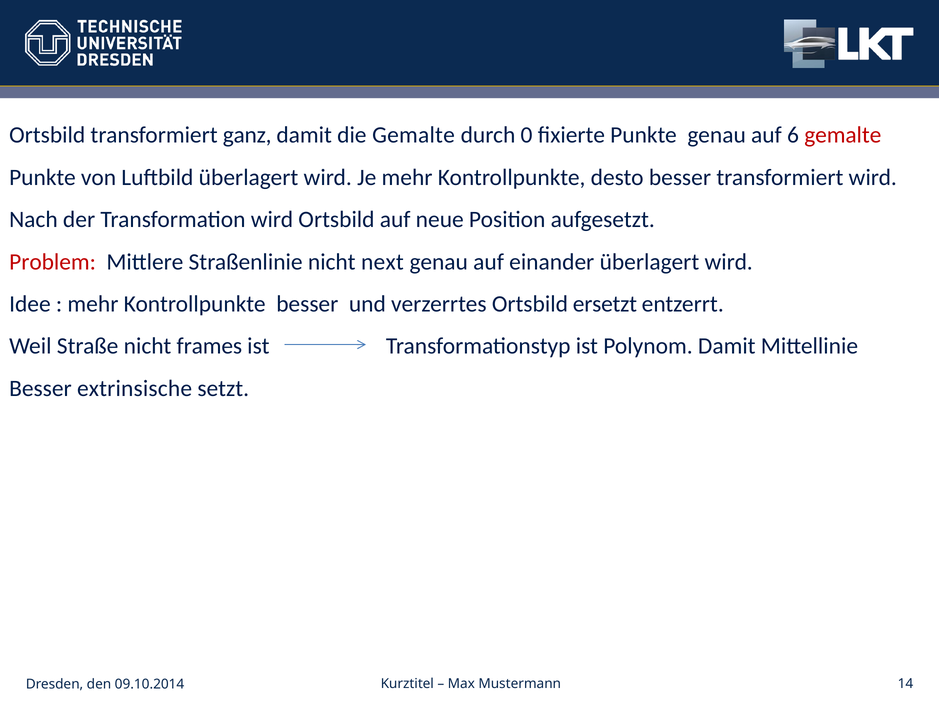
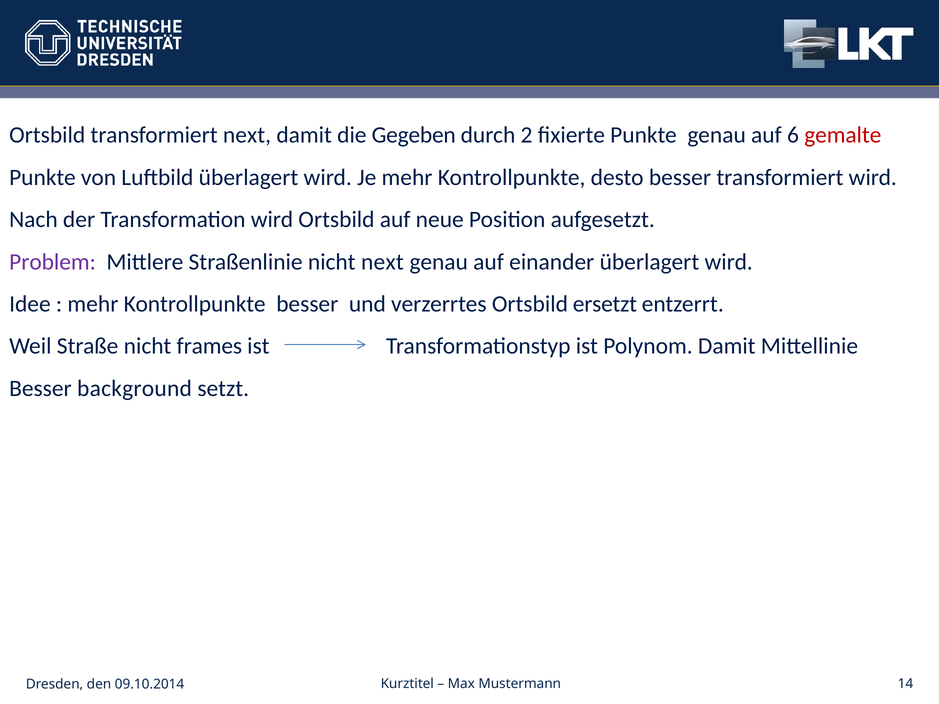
transformiert ganz: ganz -> next
die Gemalte: Gemalte -> Gegeben
0: 0 -> 2
Problem colour: red -> purple
extrinsische: extrinsische -> background
